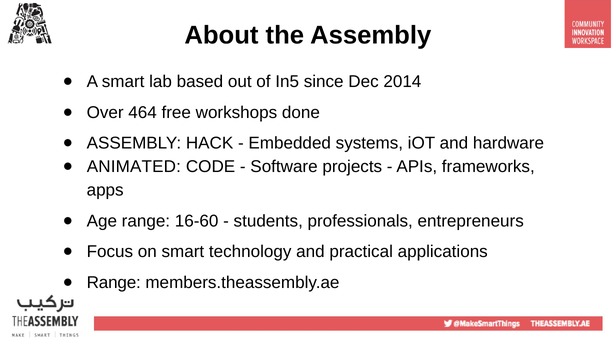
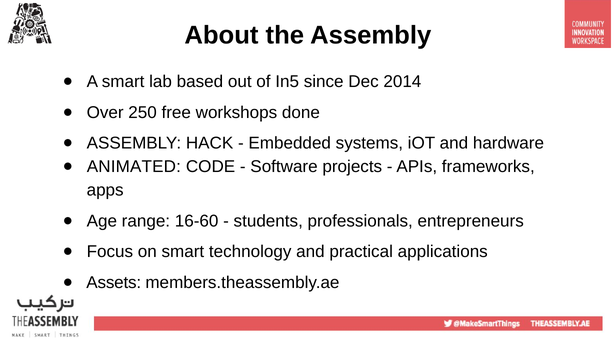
464: 464 -> 250
Range at (114, 283): Range -> Assets
